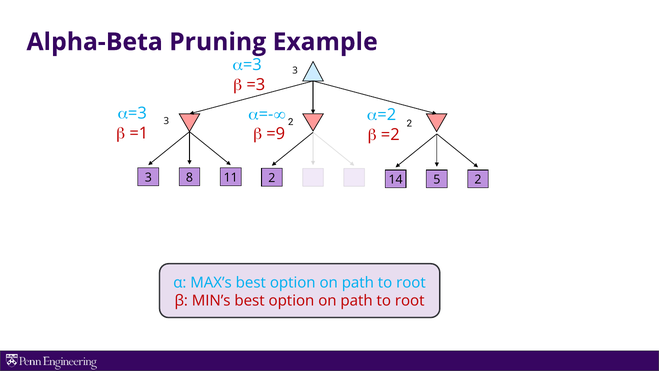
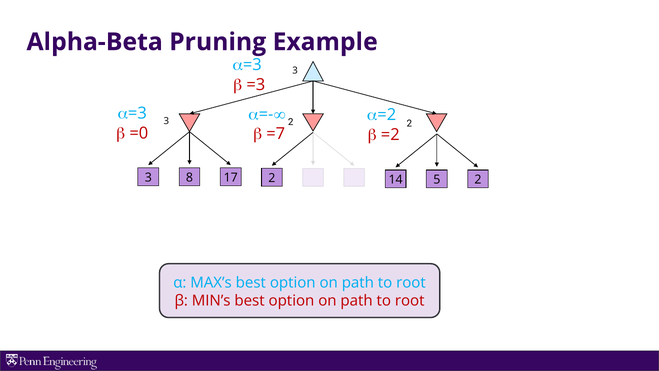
=1: =1 -> =0
=9: =9 -> =7
11: 11 -> 17
